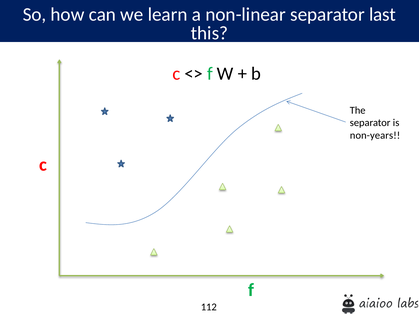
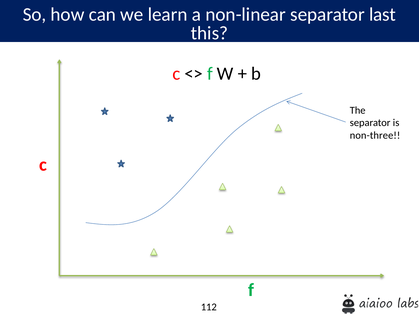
non-years: non-years -> non-three
